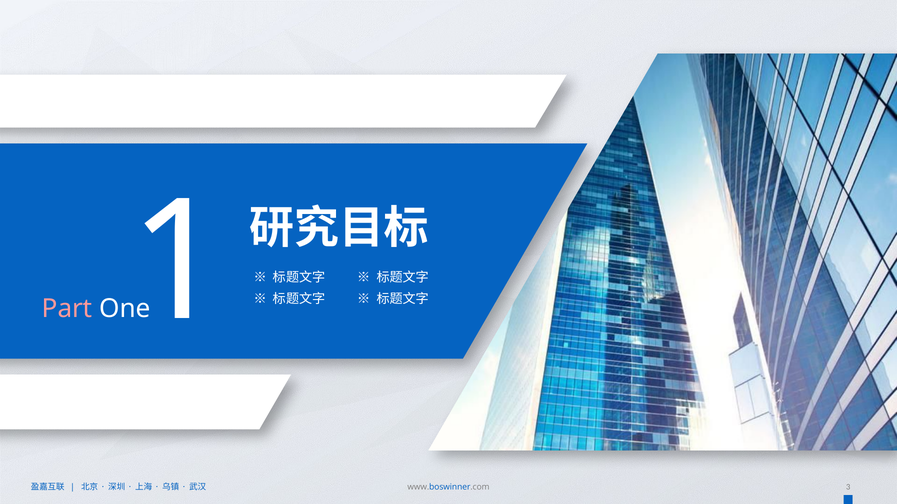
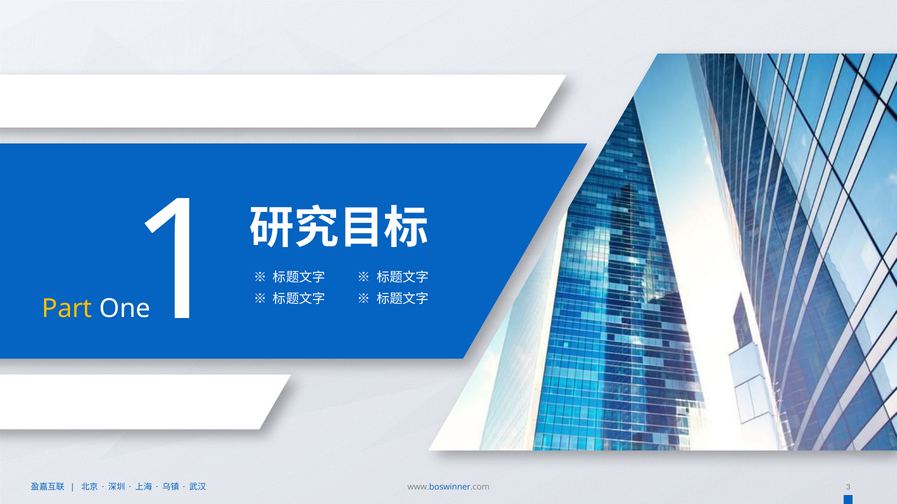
Part colour: pink -> yellow
